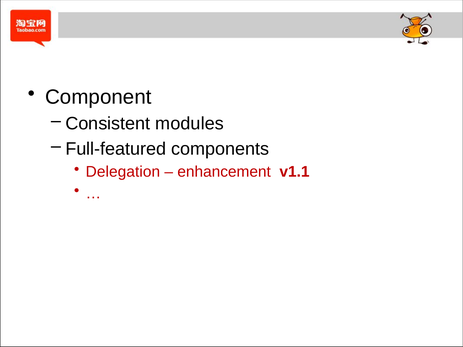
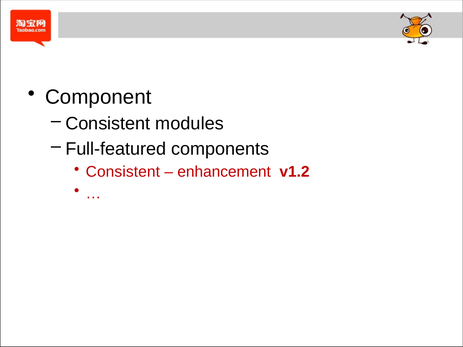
Delegation at (123, 172): Delegation -> Consistent
v1.1: v1.1 -> v1.2
